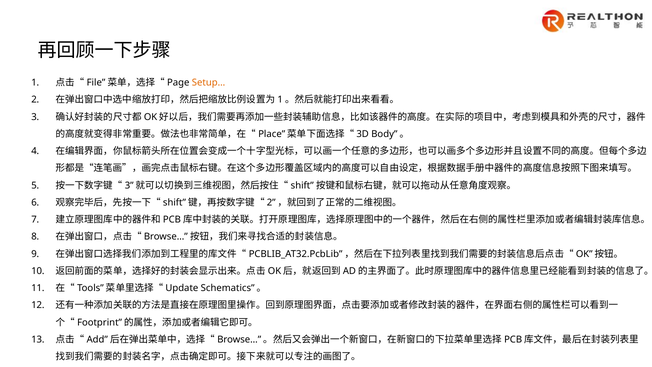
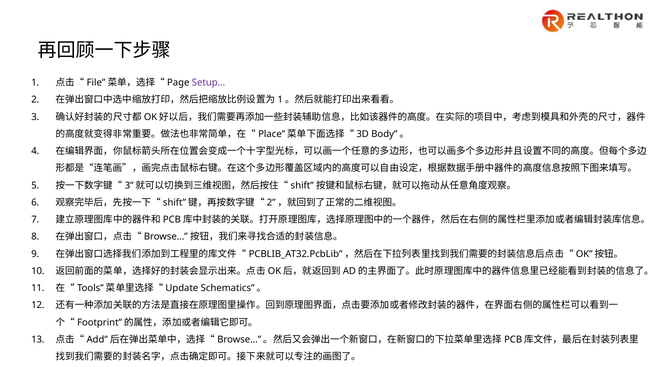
Setup… colour: orange -> purple
